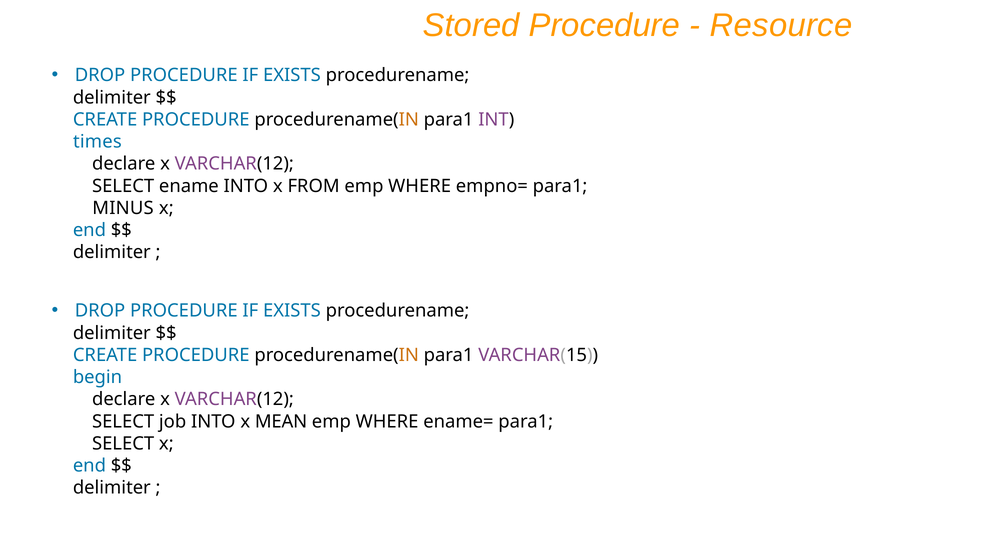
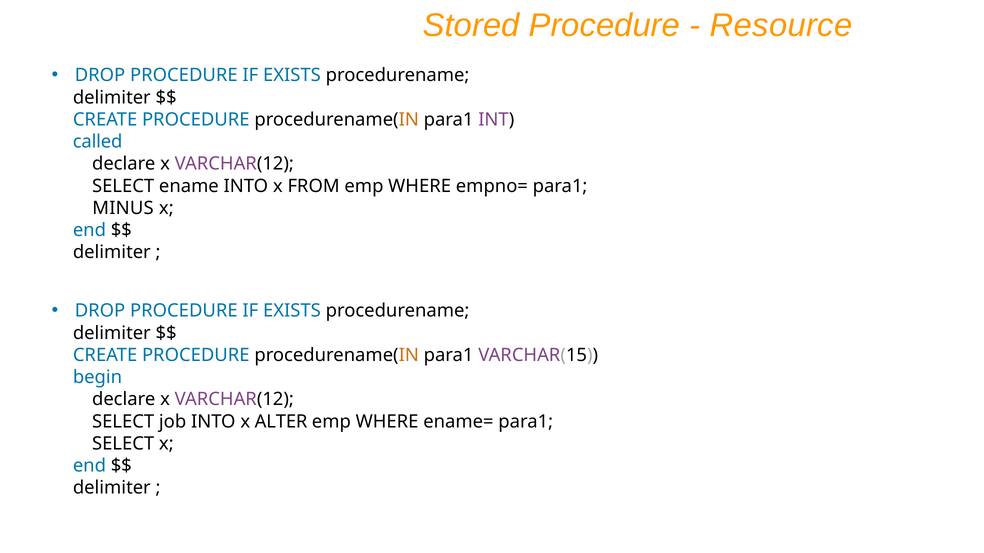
times: times -> called
MEAN: MEAN -> ALTER
